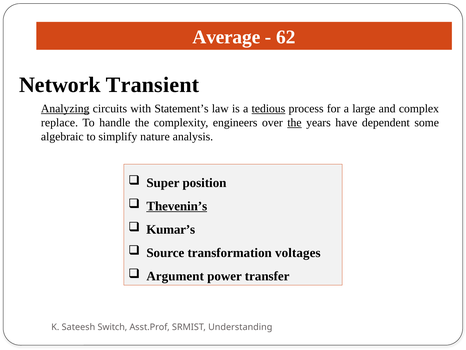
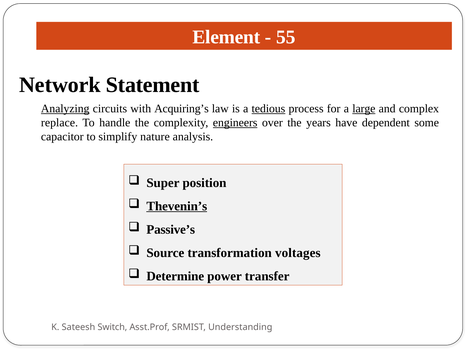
Average: Average -> Element
62: 62 -> 55
Transient: Transient -> Statement
Statement’s: Statement’s -> Acquiring’s
large underline: none -> present
engineers underline: none -> present
the at (294, 122) underline: present -> none
algebraic: algebraic -> capacitor
Kumar’s: Kumar’s -> Passive’s
Argument: Argument -> Determine
